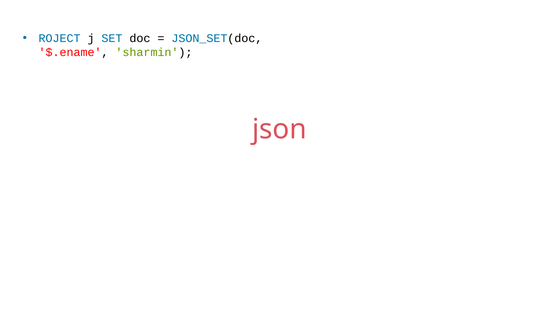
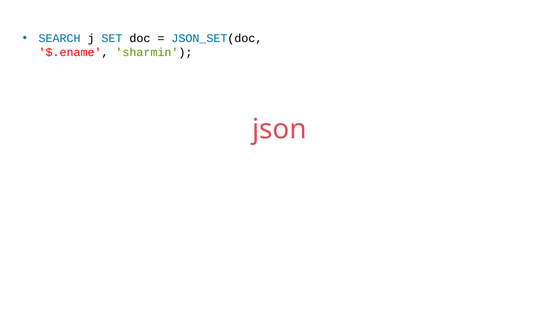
ROJECT: ROJECT -> SEARCH
